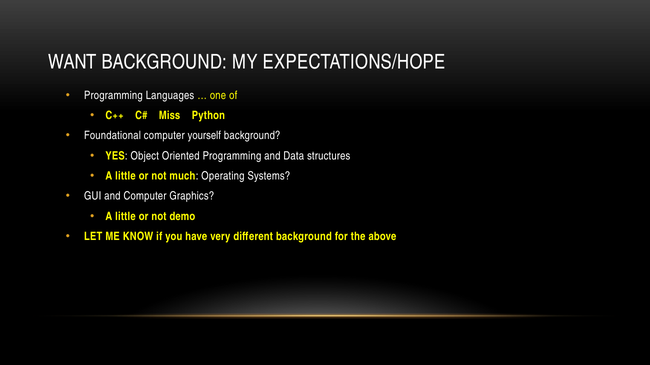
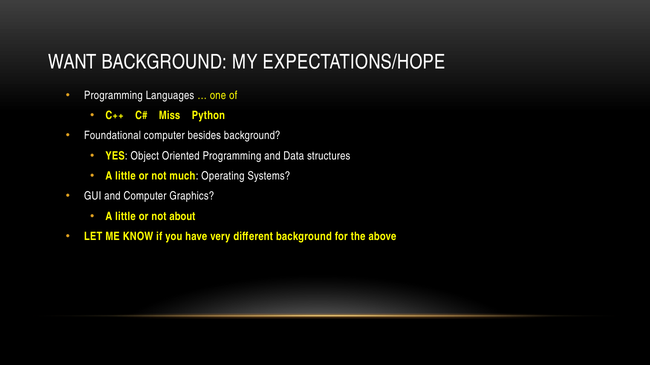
yourself: yourself -> besides
demo: demo -> about
